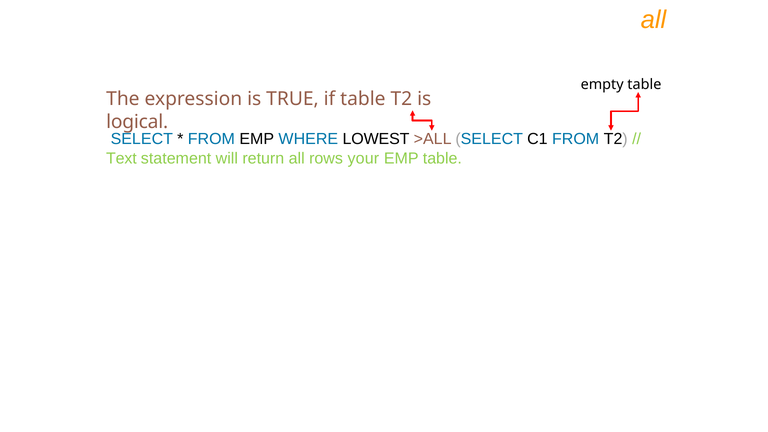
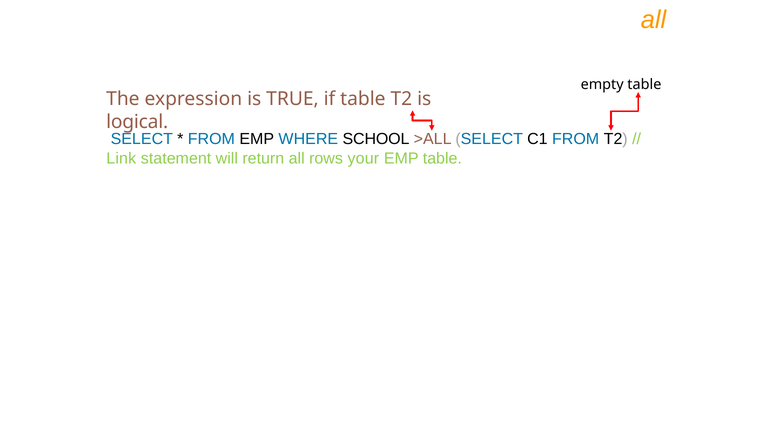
LOWEST: LOWEST -> SCHOOL
Text: Text -> Link
